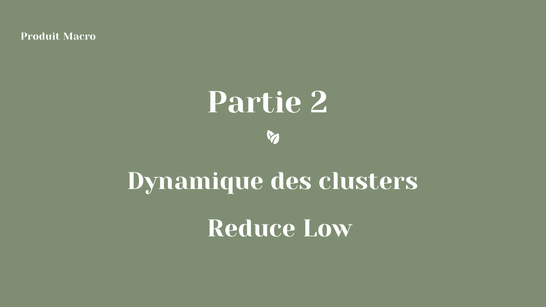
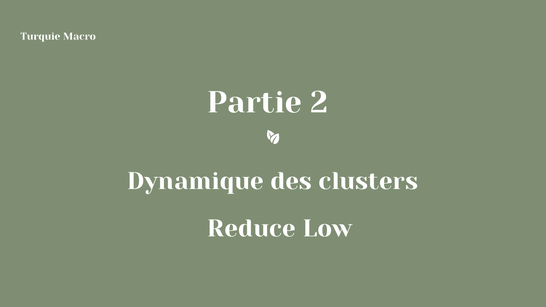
Produit: Produit -> Turquie
